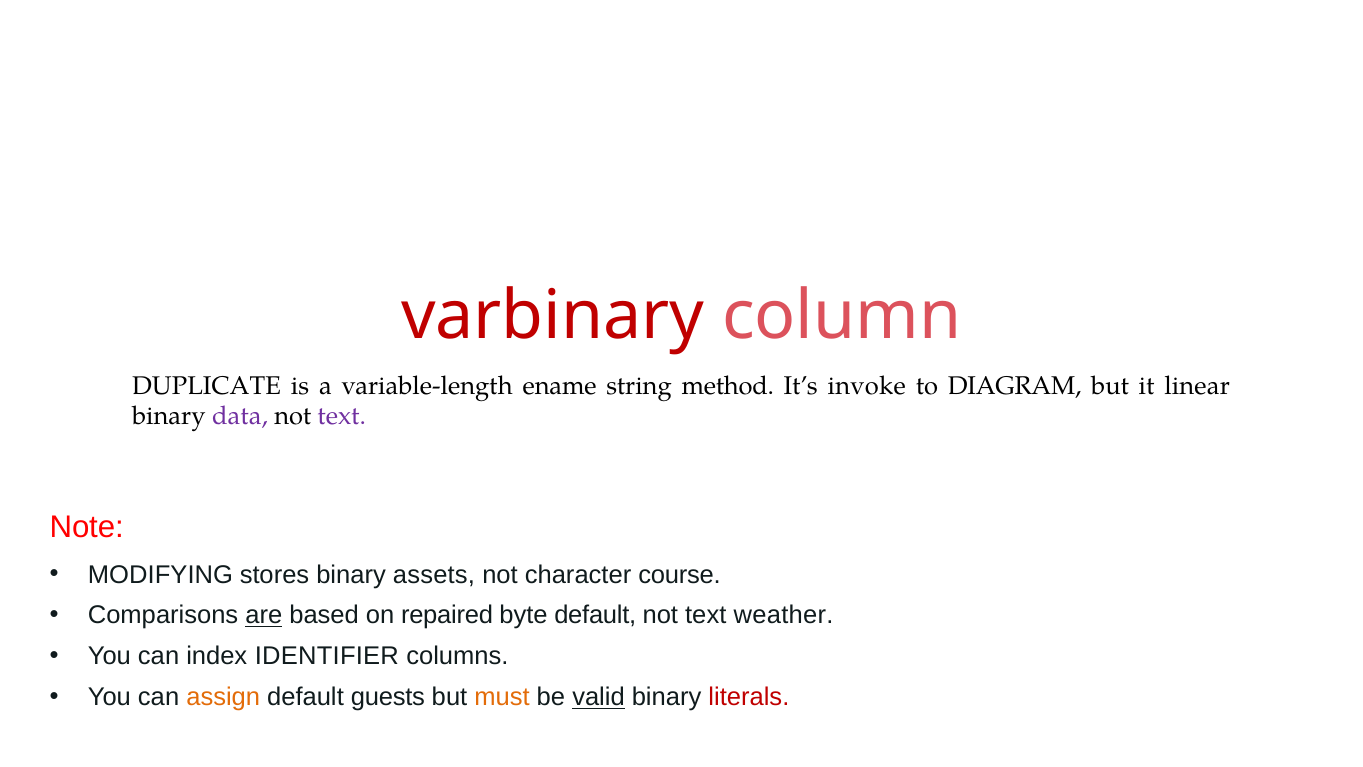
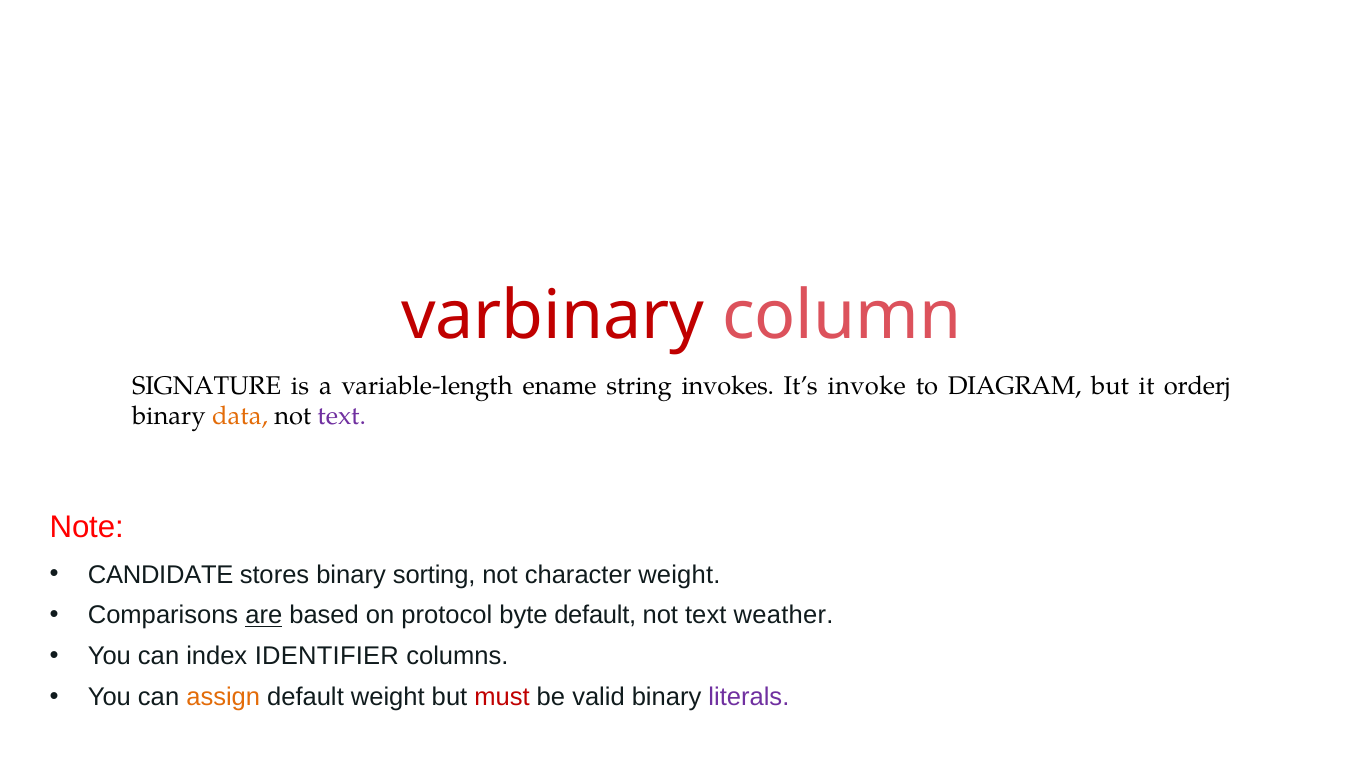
DUPLICATE: DUPLICATE -> SIGNATURE
method: method -> invokes
linear: linear -> orderj
data colour: purple -> orange
MODIFYING: MODIFYING -> CANDIDATE
assets: assets -> sorting
character course: course -> weight
repaired: repaired -> protocol
default guests: guests -> weight
must colour: orange -> red
valid underline: present -> none
literals colour: red -> purple
